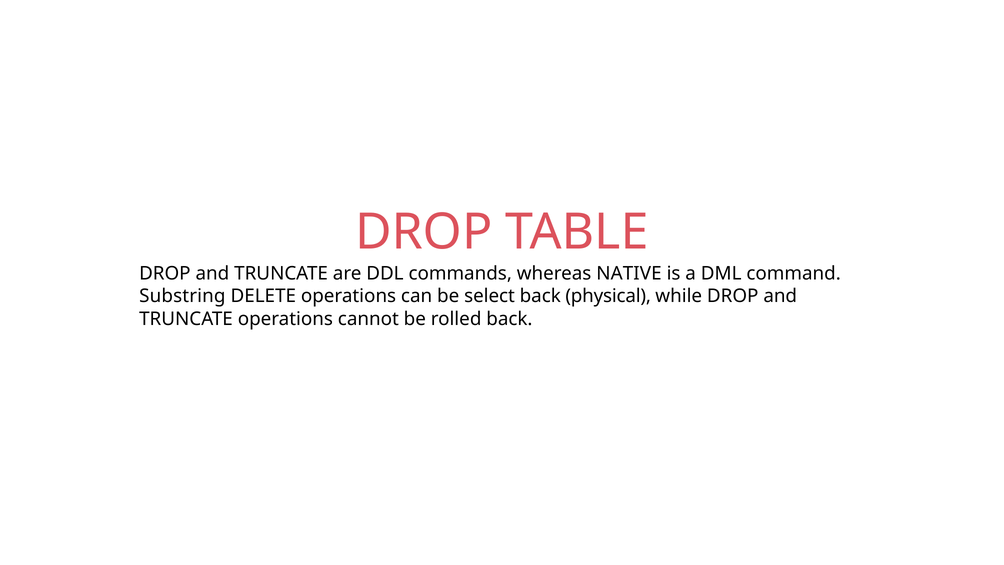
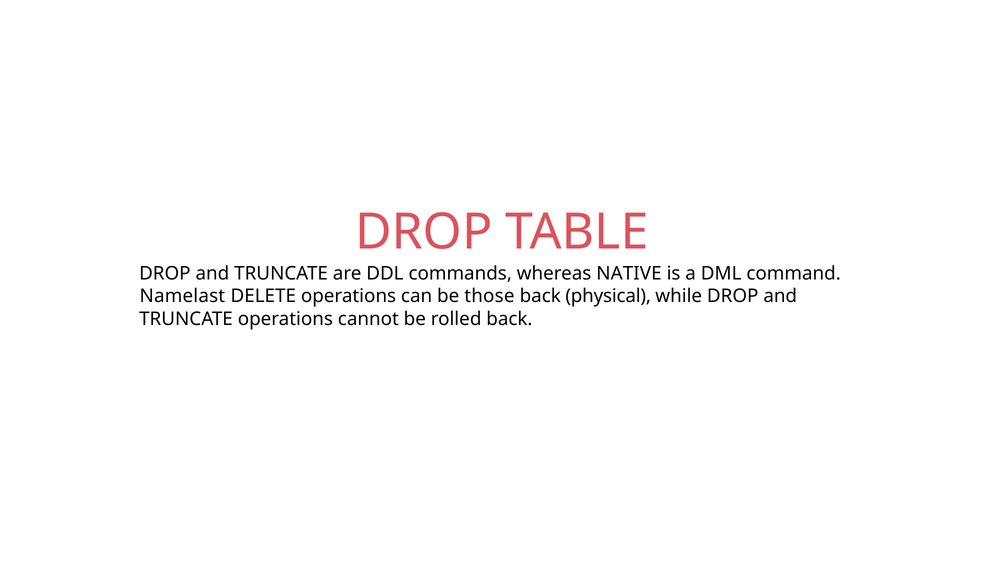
Substring: Substring -> Namelast
select: select -> those
